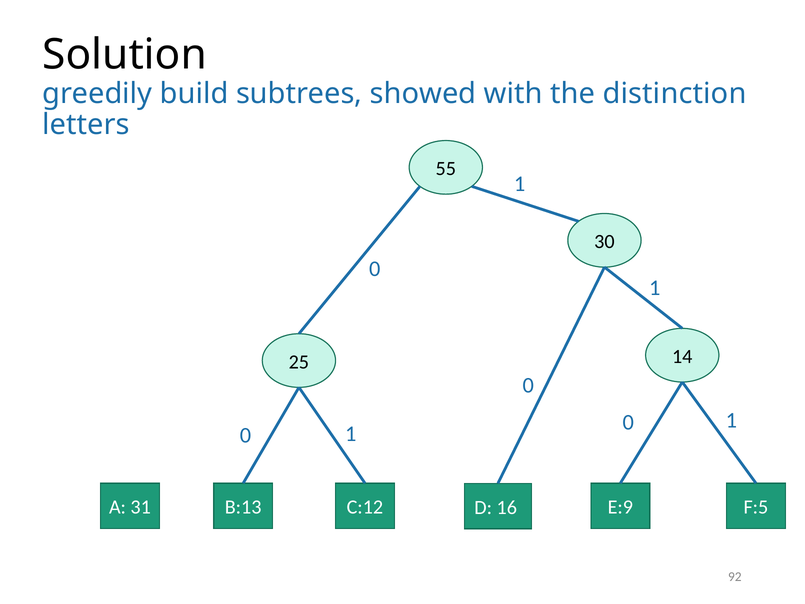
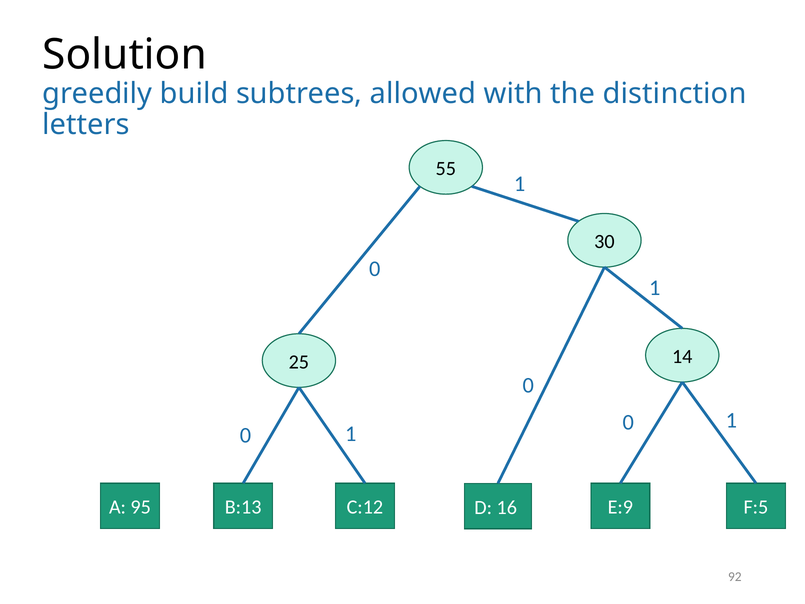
showed: showed -> allowed
31: 31 -> 95
